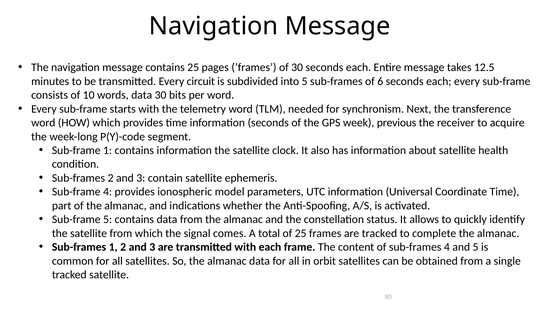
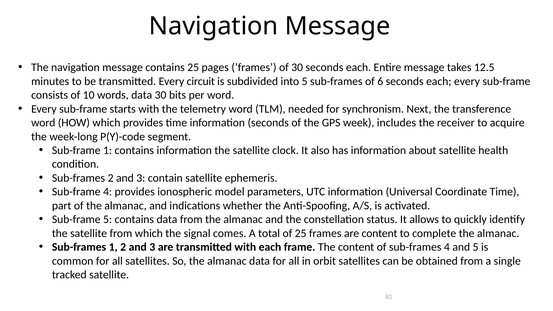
previous: previous -> includes
are tracked: tracked -> content
